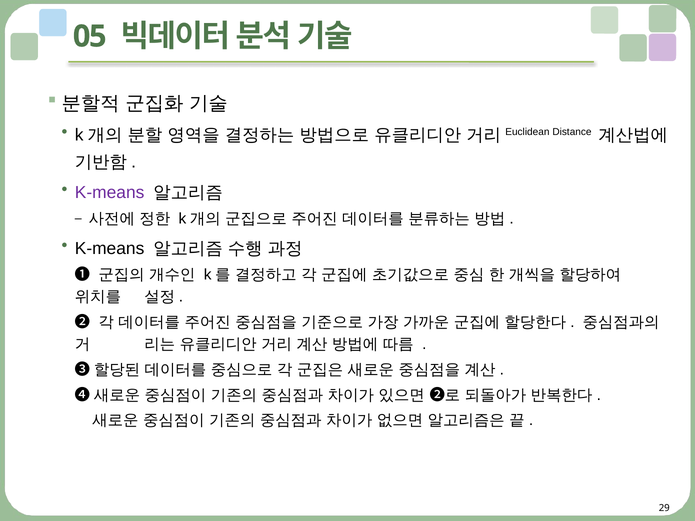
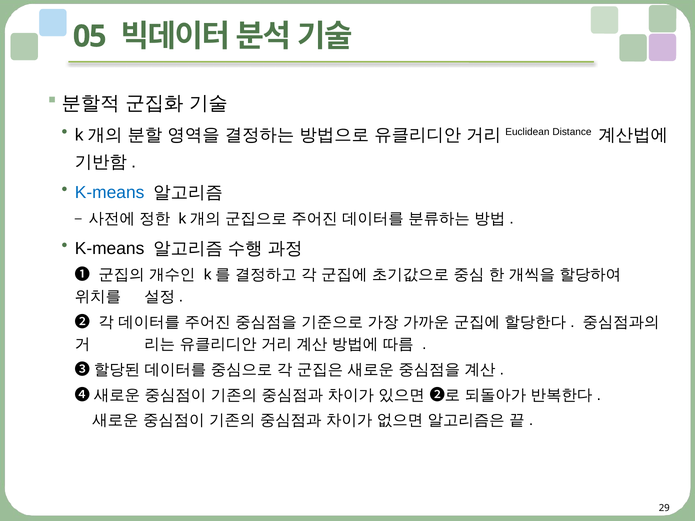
K-means at (110, 193) colour: purple -> blue
